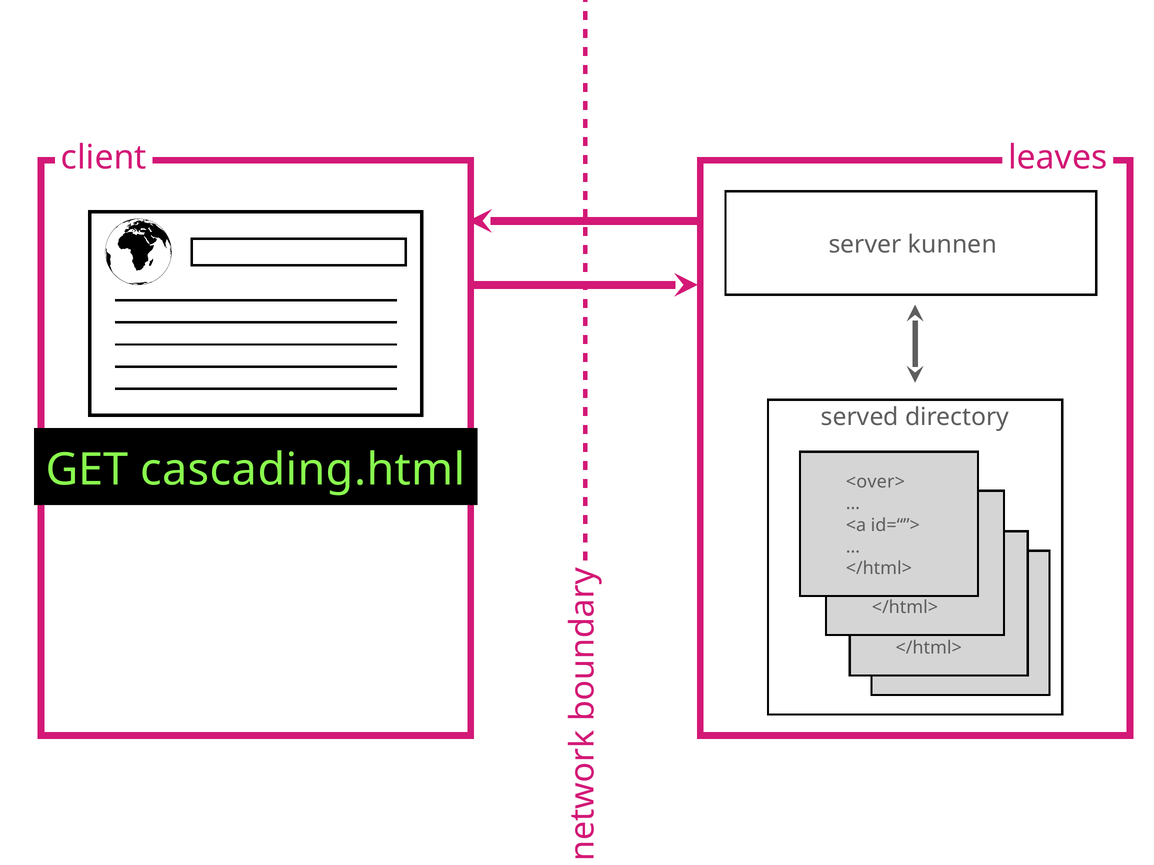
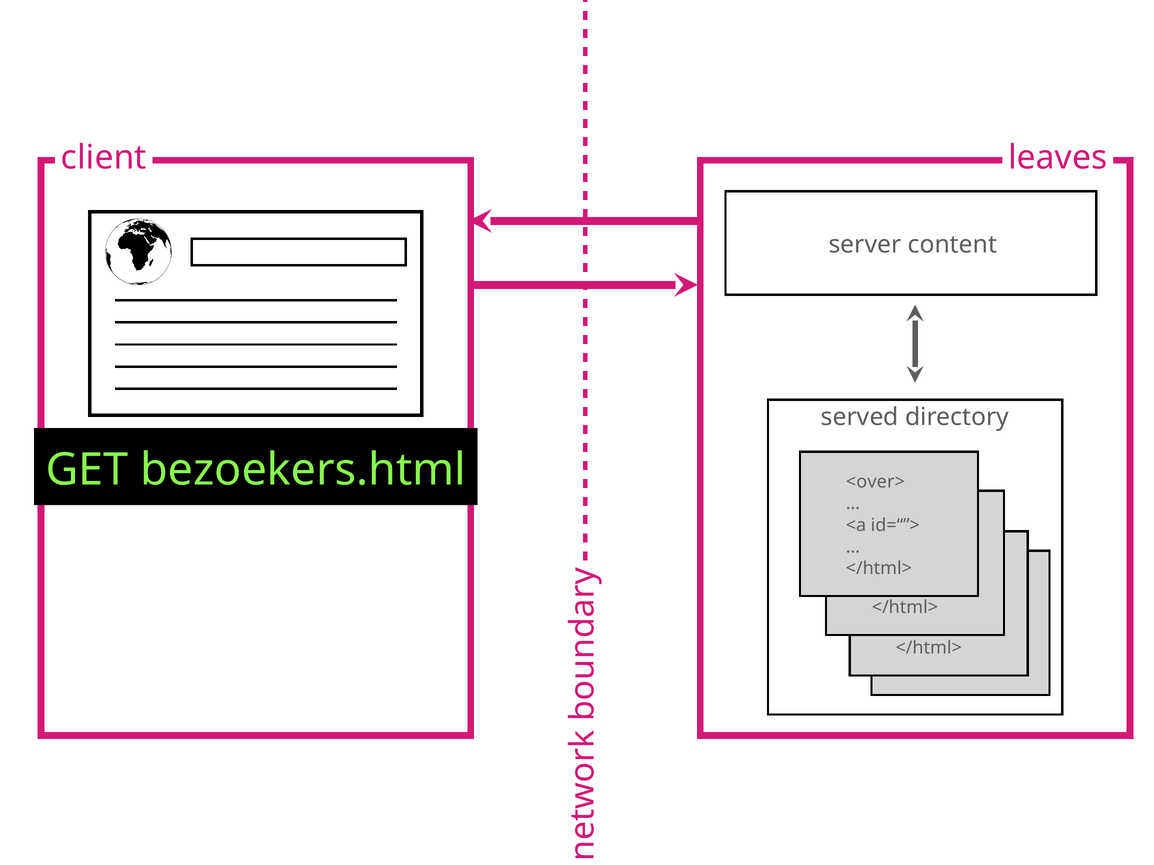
kunnen: kunnen -> content
cascading.html: cascading.html -> bezoekers.html
